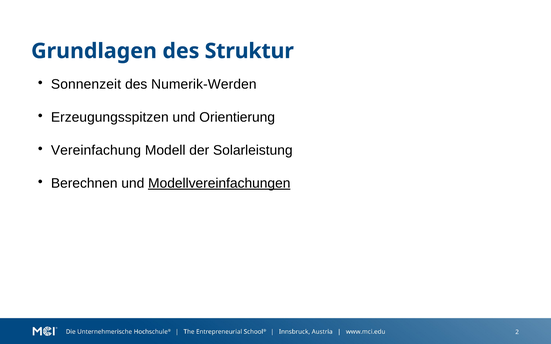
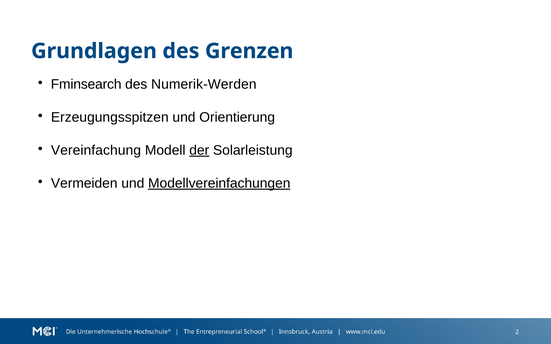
Struktur: Struktur -> Grenzen
Sonnenzeit: Sonnenzeit -> Fminsearch
der underline: none -> present
Berechnen: Berechnen -> Vermeiden
